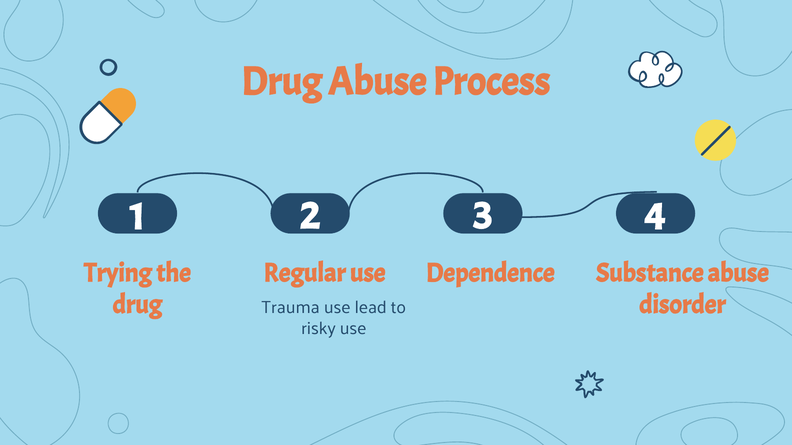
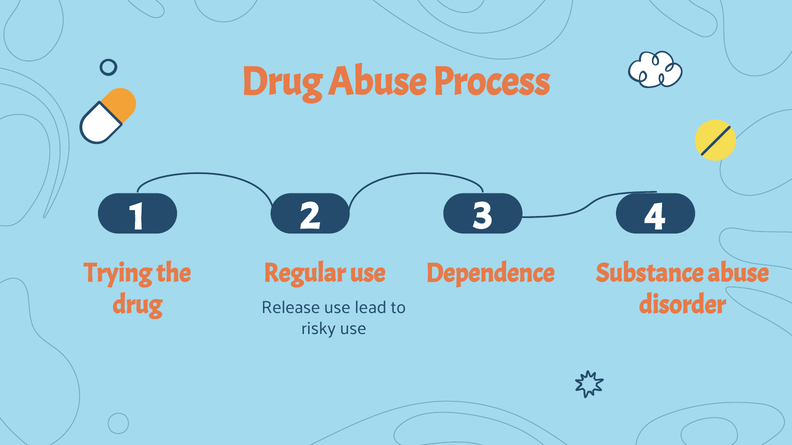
Trauma: Trauma -> Release
